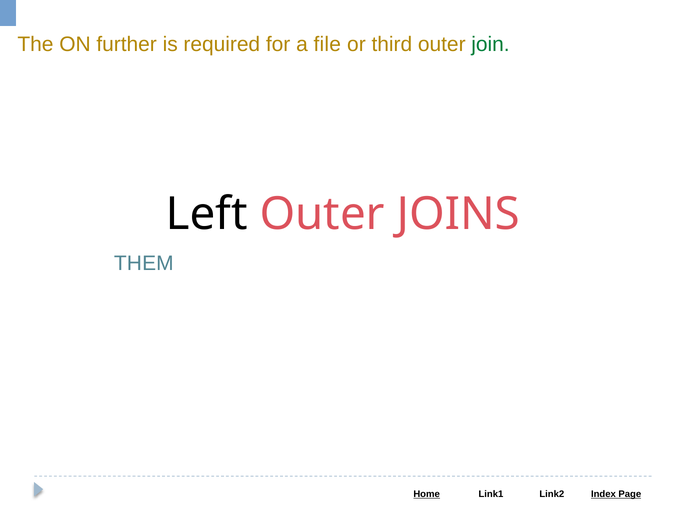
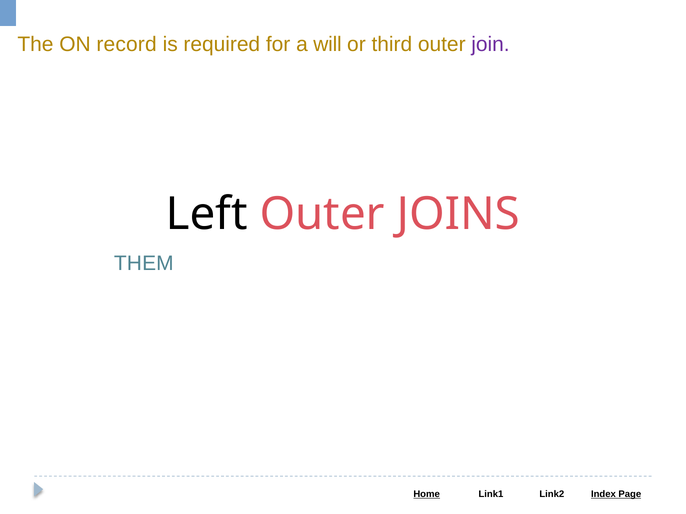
further: further -> record
file: file -> will
join colour: green -> purple
